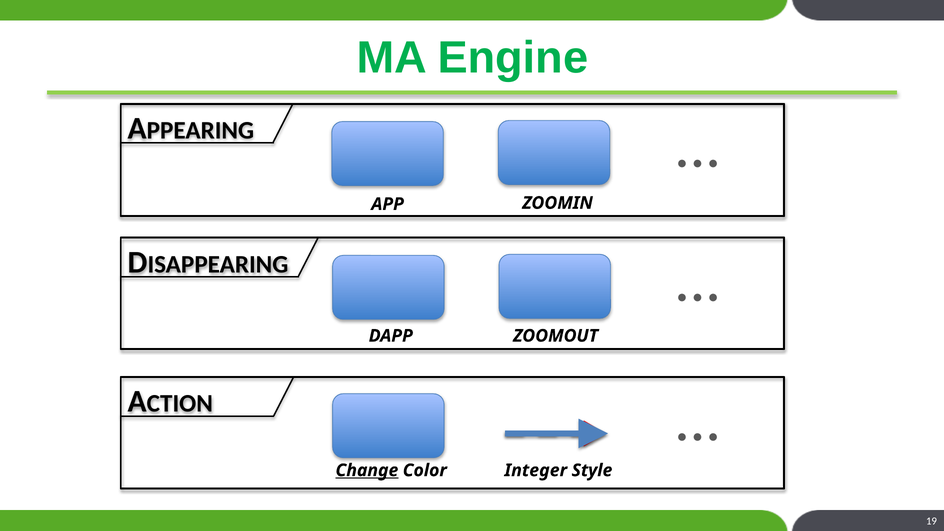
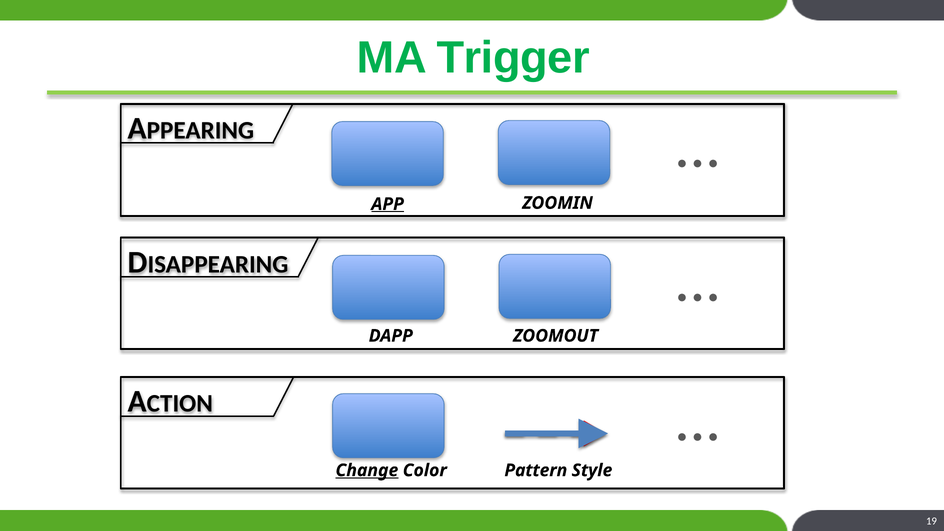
Engine: Engine -> Trigger
APP underline: none -> present
Integer: Integer -> Pattern
